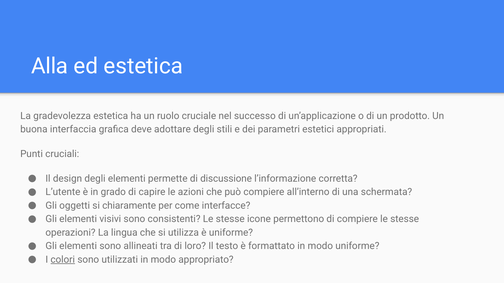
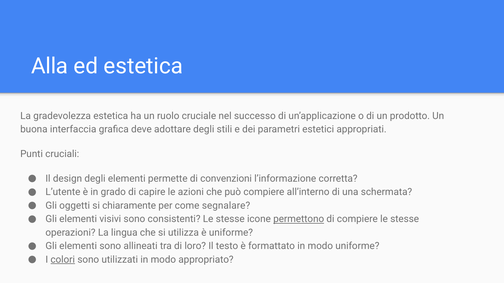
discussione: discussione -> convenzioni
interfacce: interfacce -> segnalare
permettono underline: none -> present
